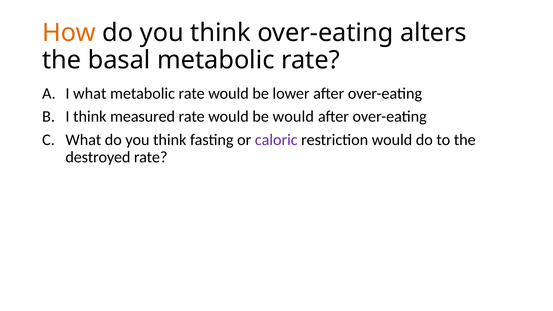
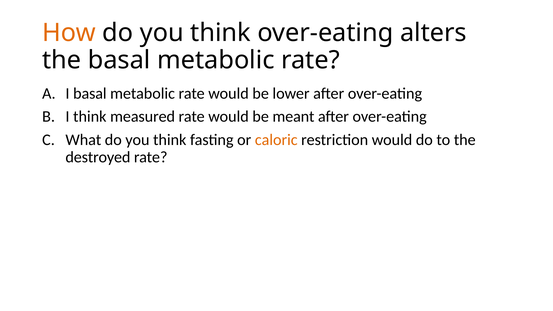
I what: what -> basal
be would: would -> meant
caloric colour: purple -> orange
